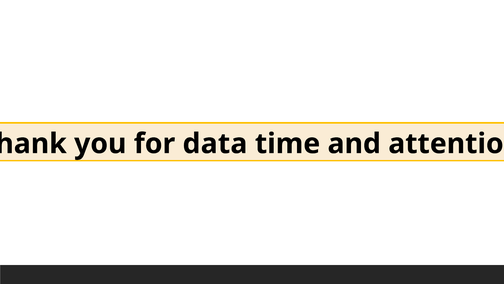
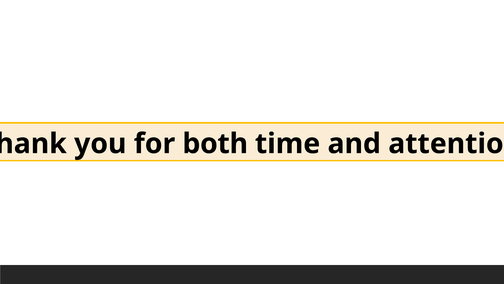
data: data -> both
